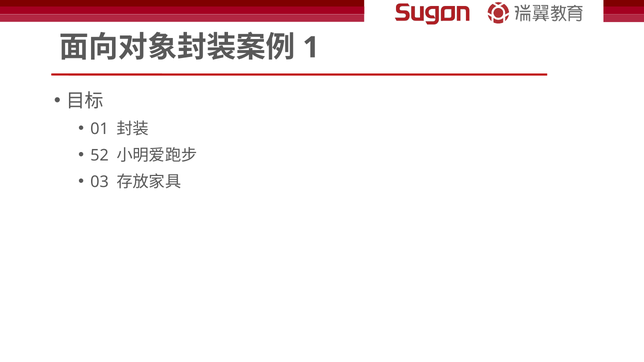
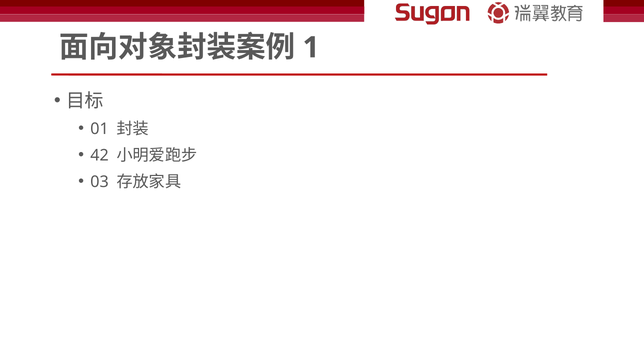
52: 52 -> 42
